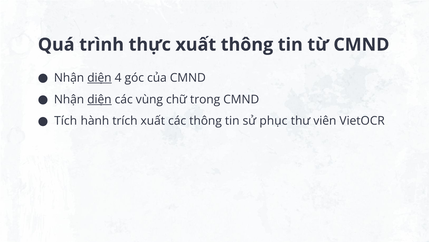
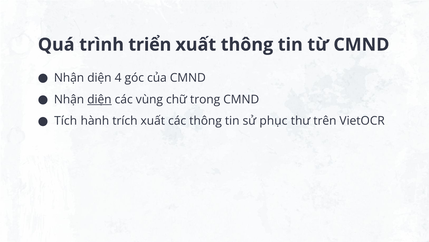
thực: thực -> triển
diện at (99, 78) underline: present -> none
viên: viên -> trên
